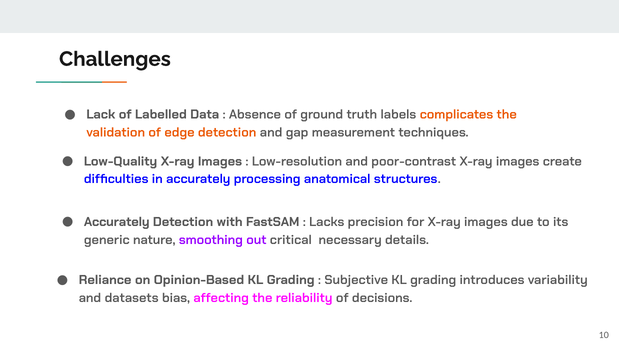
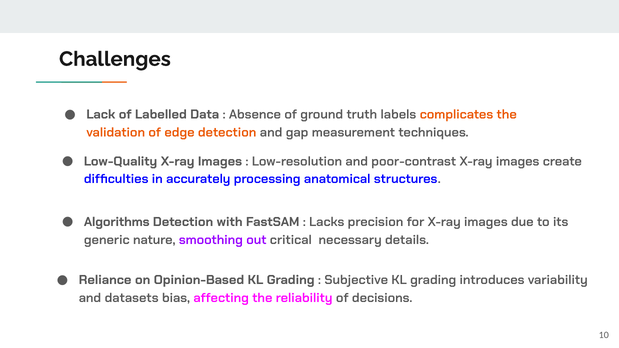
Accurately at (117, 222): Accurately -> Algorithms
